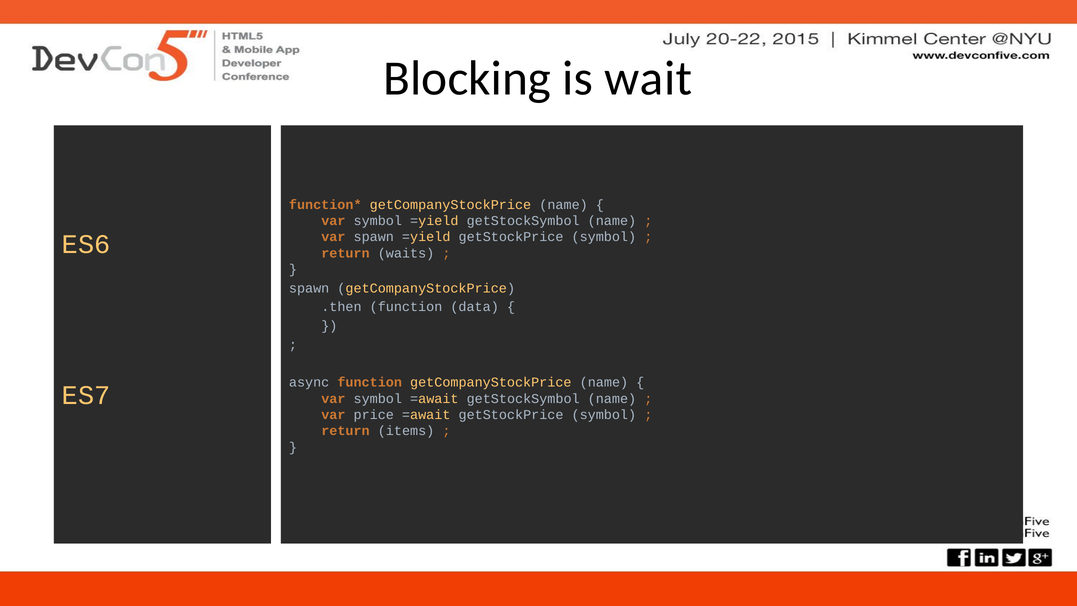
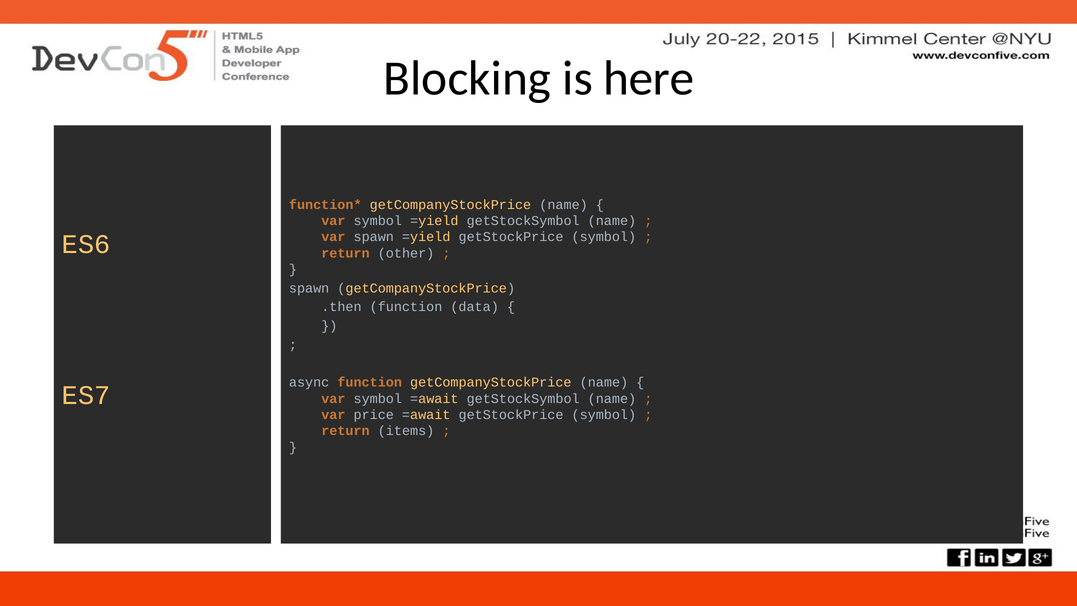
wait: wait -> here
waits: waits -> other
